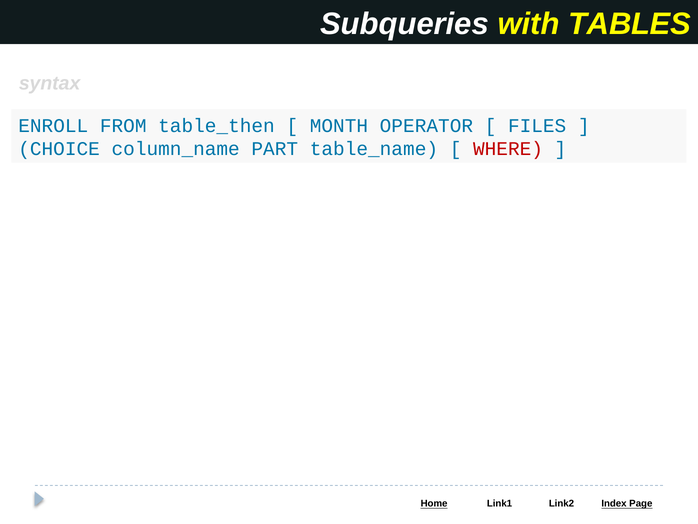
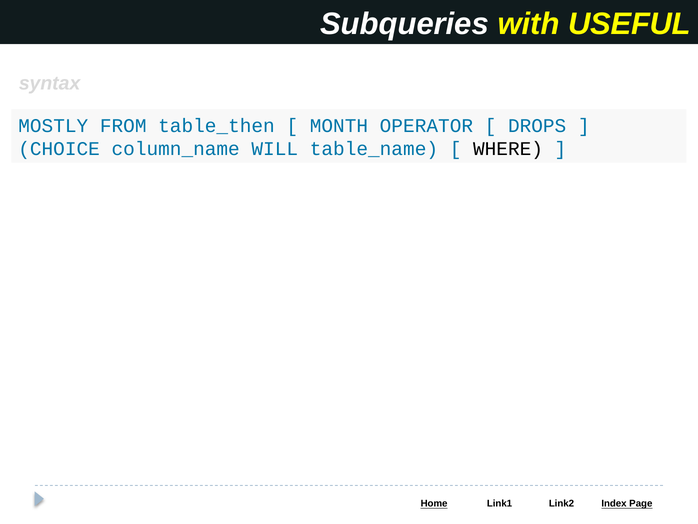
TABLES: TABLES -> USEFUL
ENROLL: ENROLL -> MOSTLY
FILES: FILES -> DROPS
PART: PART -> WILL
WHERE colour: red -> black
